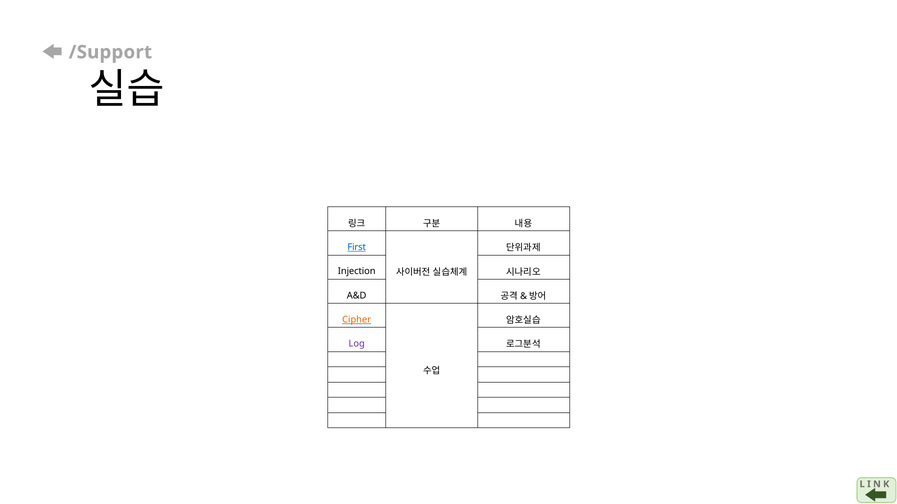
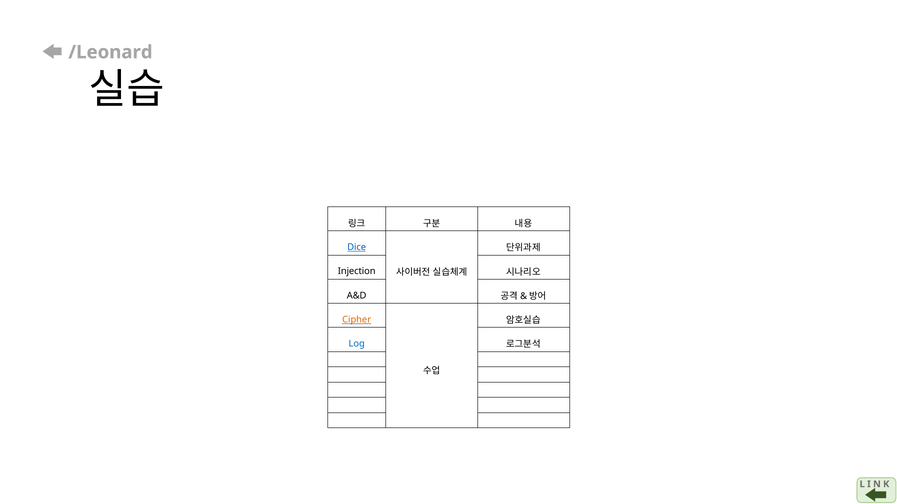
/Support: /Support -> /Leonard
First: First -> Dice
Log colour: purple -> blue
